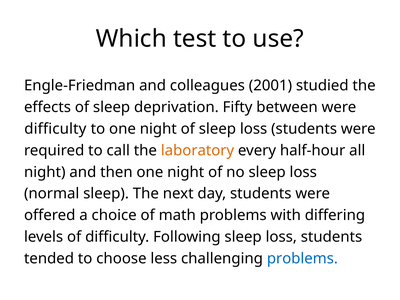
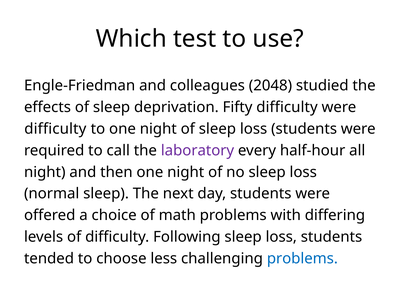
2001: 2001 -> 2048
Fifty between: between -> difficulty
laboratory colour: orange -> purple
